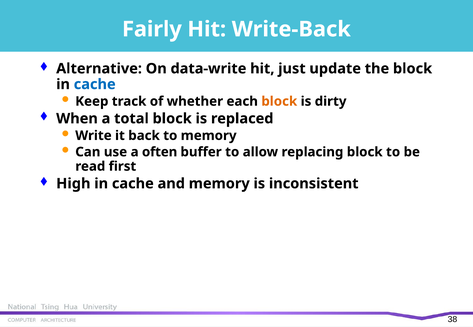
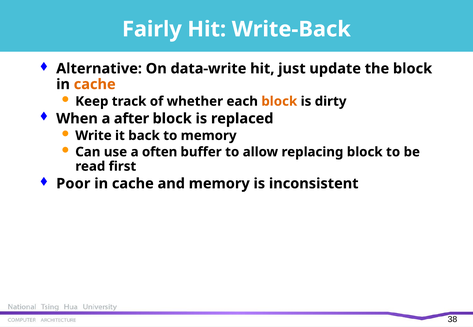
cache at (95, 84) colour: blue -> orange
total: total -> after
High: High -> Poor
